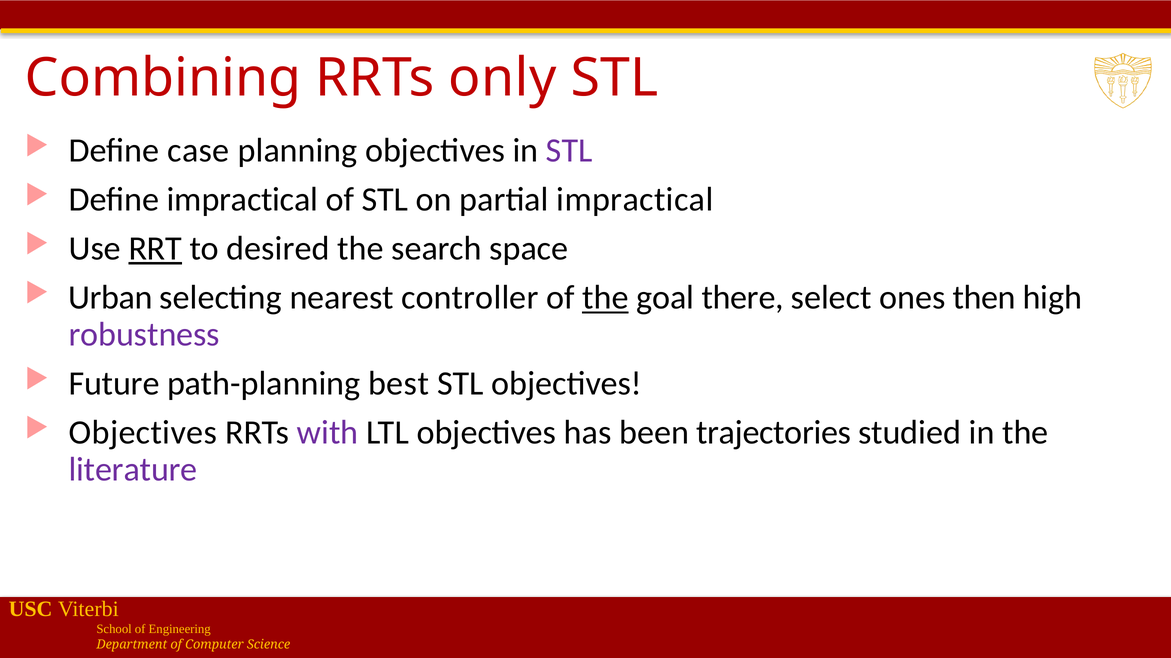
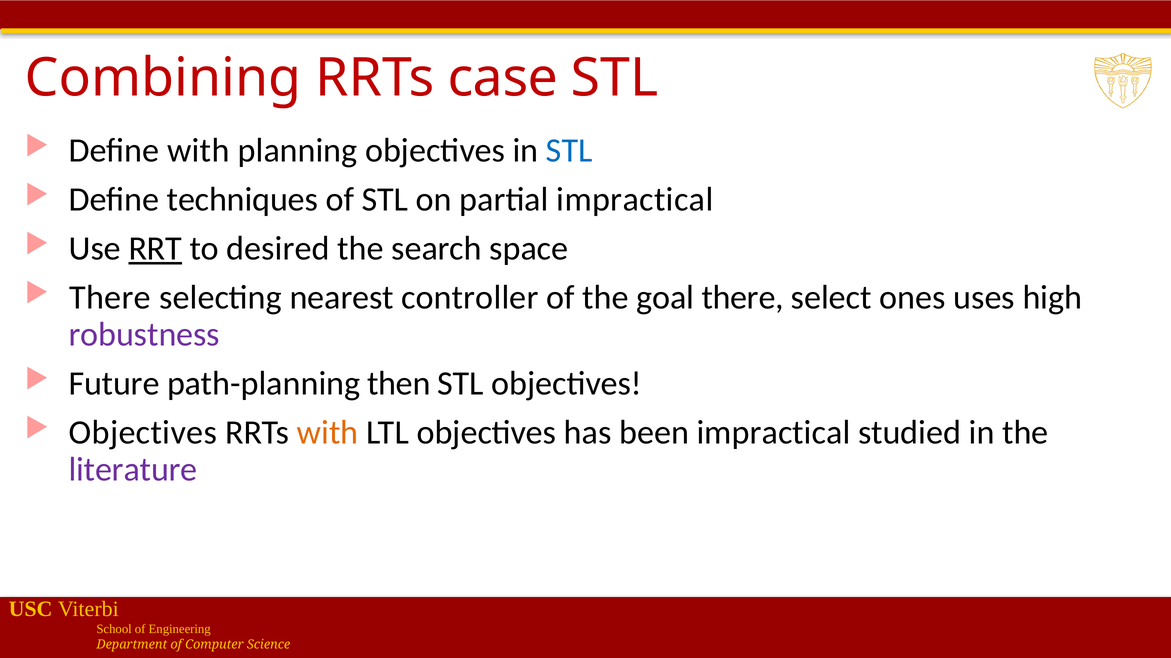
only: only -> case
Define case: case -> with
STL at (569, 151) colour: purple -> blue
Define impractical: impractical -> techniques
Urban at (110, 298): Urban -> There
the at (605, 298) underline: present -> none
then: then -> uses
best: best -> then
with at (328, 433) colour: purple -> orange
been trajectories: trajectories -> impractical
